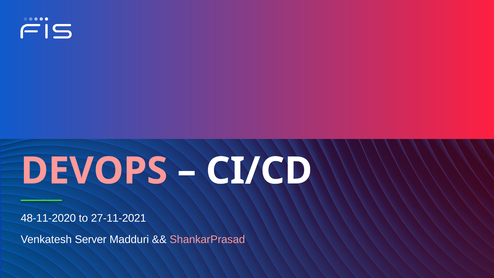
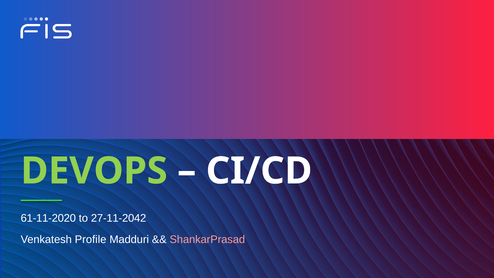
DEVOPS colour: pink -> light green
48-11-2020: 48-11-2020 -> 61-11-2020
27-11-2021: 27-11-2021 -> 27-11-2042
Server: Server -> Profile
